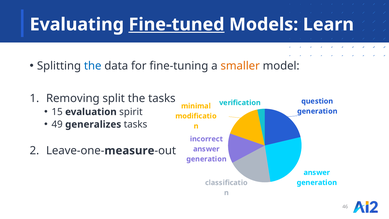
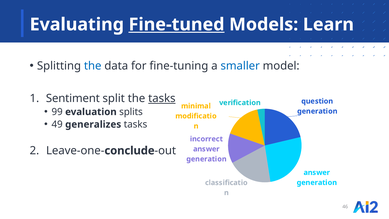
smaller colour: orange -> blue
Removing: Removing -> Sentiment
tasks at (162, 98) underline: none -> present
15: 15 -> 99
spirit: spirit -> splits
measure: measure -> conclude
